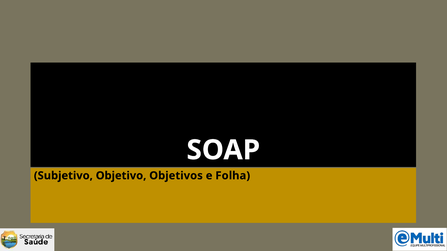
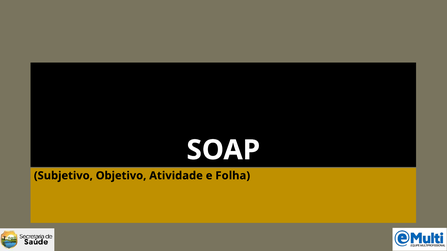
Objetivos: Objetivos -> Atividade
